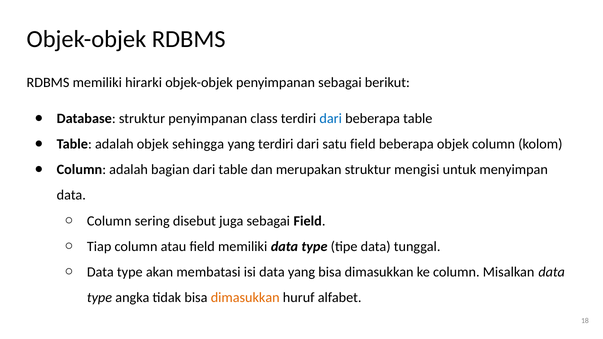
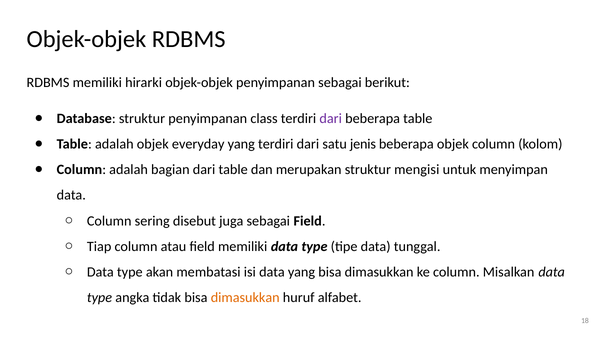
dari at (331, 118) colour: blue -> purple
sehingga: sehingga -> everyday
satu field: field -> jenis
